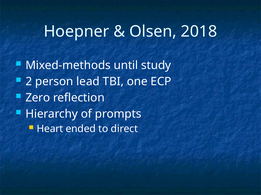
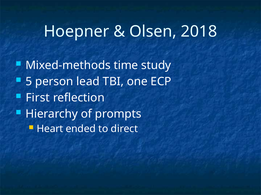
until: until -> time
2: 2 -> 5
Zero: Zero -> First
